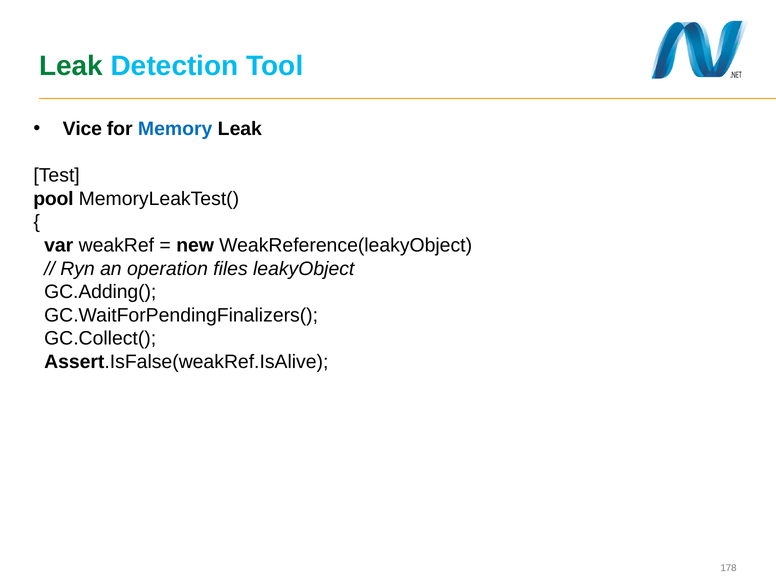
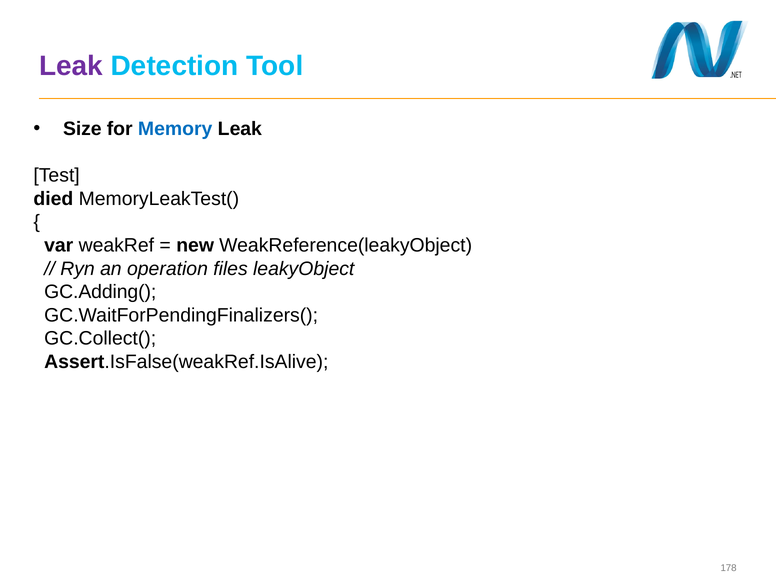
Leak at (71, 66) colour: green -> purple
Vice: Vice -> Size
pool: pool -> died
